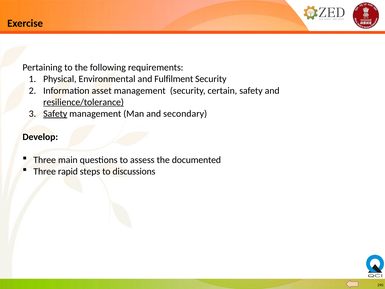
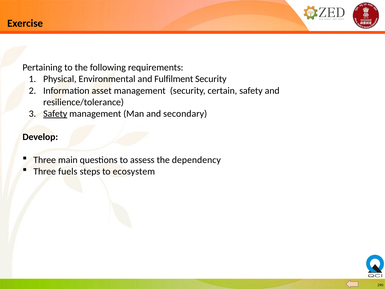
resilience/tolerance underline: present -> none
documented: documented -> dependency
rapid: rapid -> fuels
discussions: discussions -> ecosystem
